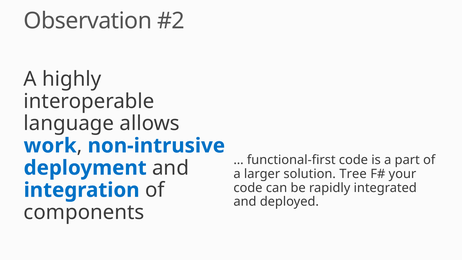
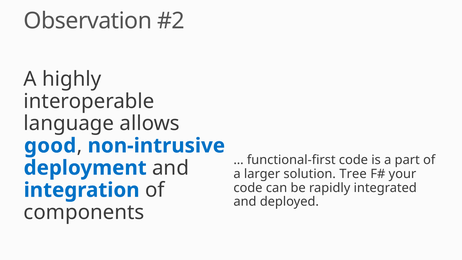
work: work -> good
